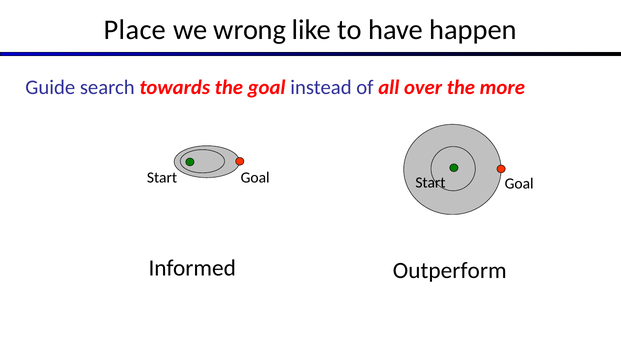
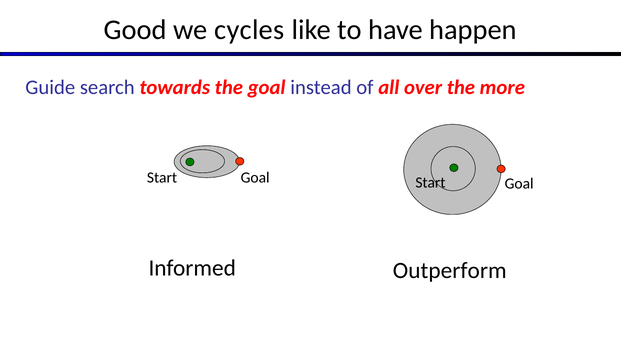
Place: Place -> Good
wrong: wrong -> cycles
